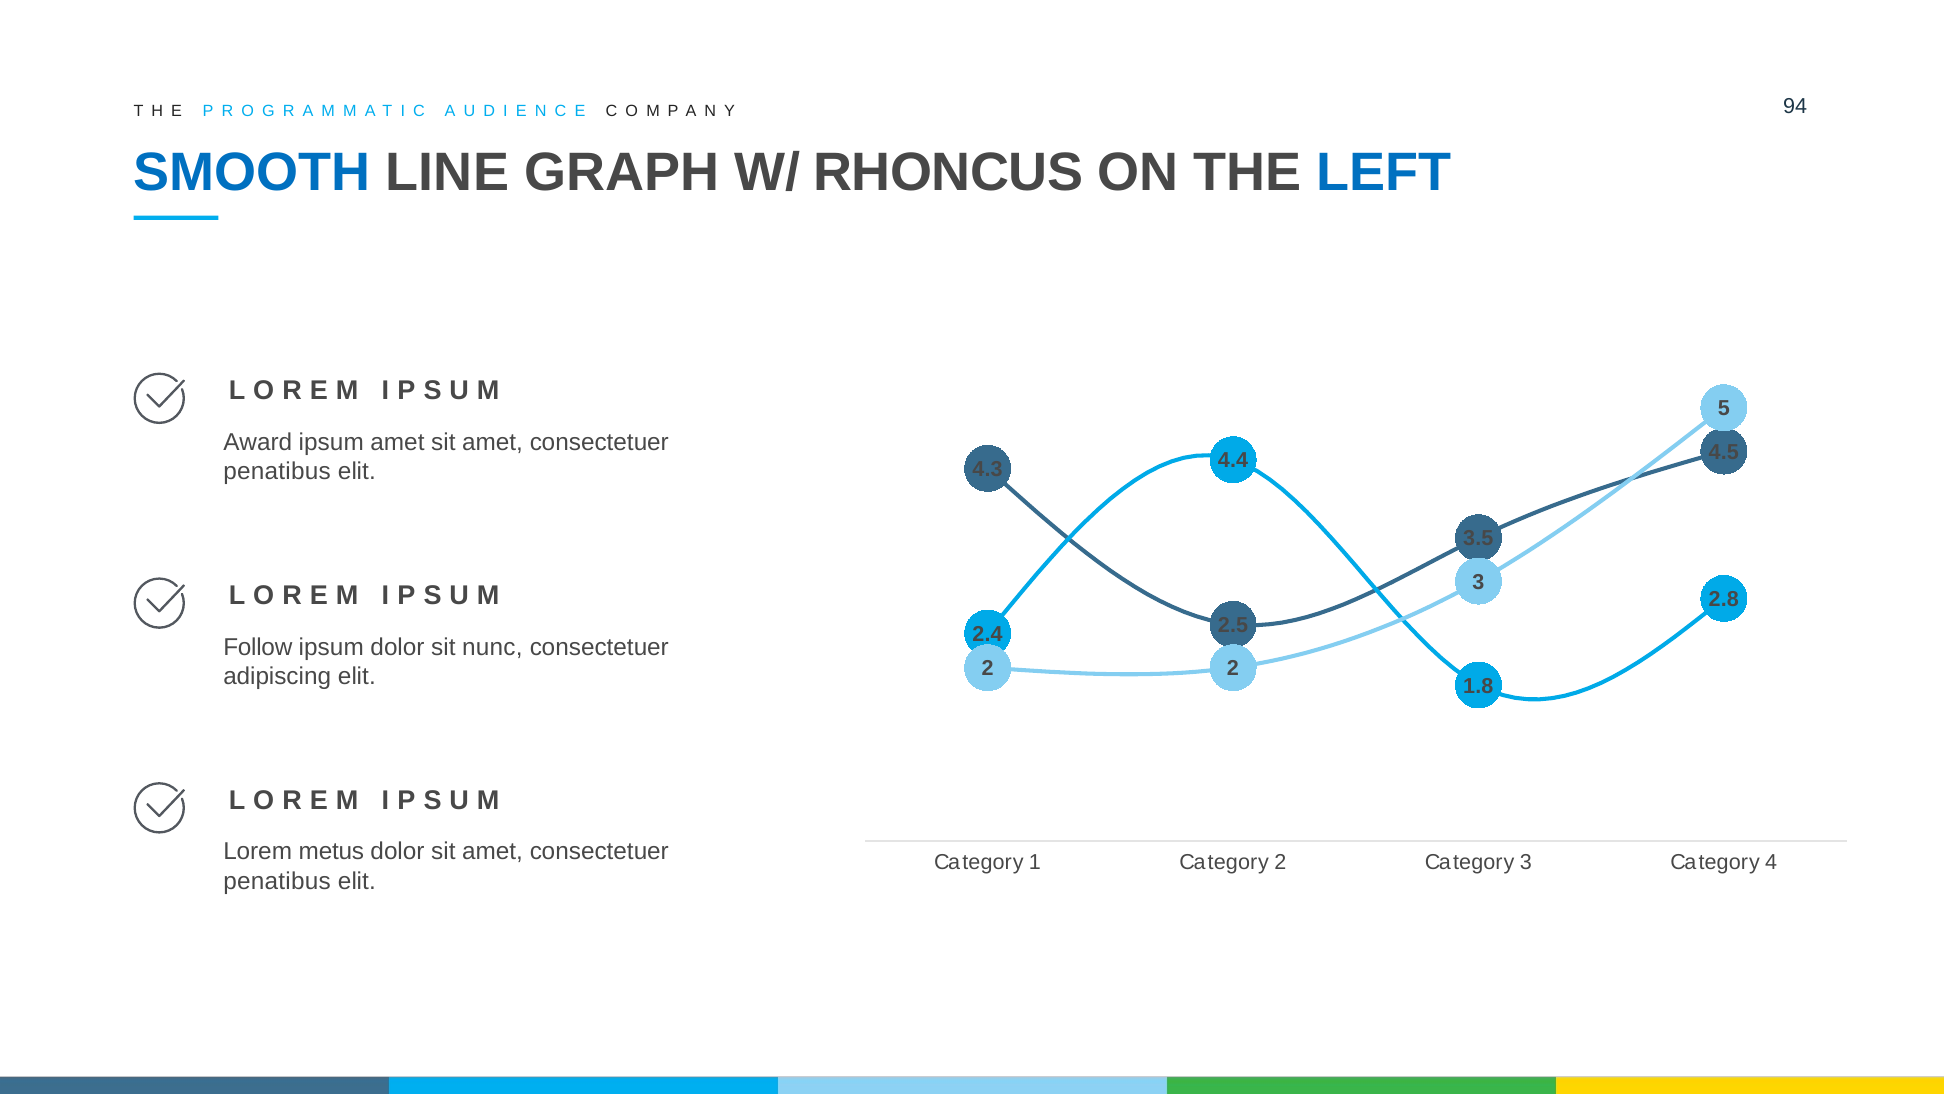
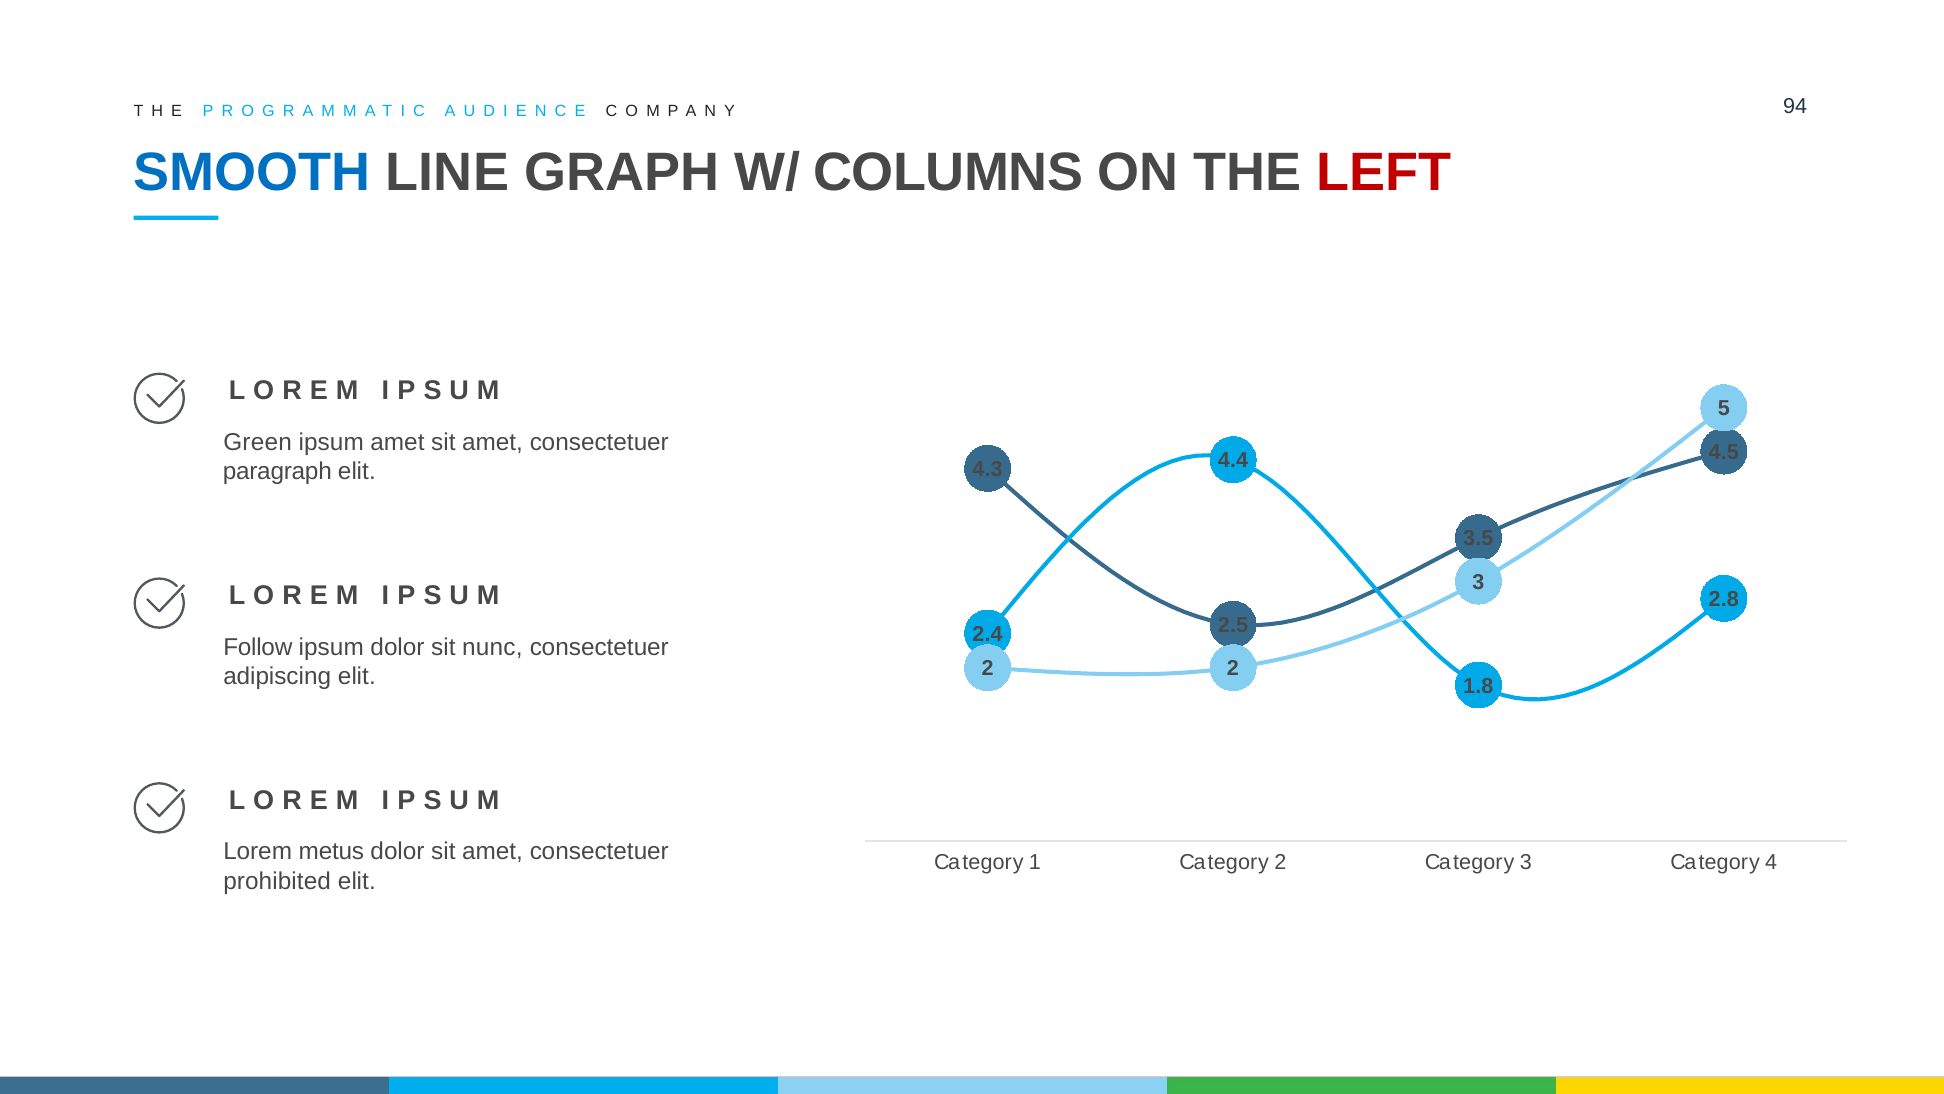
RHONCUS: RHONCUS -> COLUMNS
LEFT colour: blue -> red
Award: Award -> Green
penatibus at (277, 471): penatibus -> paragraph
penatibus at (277, 881): penatibus -> prohibited
